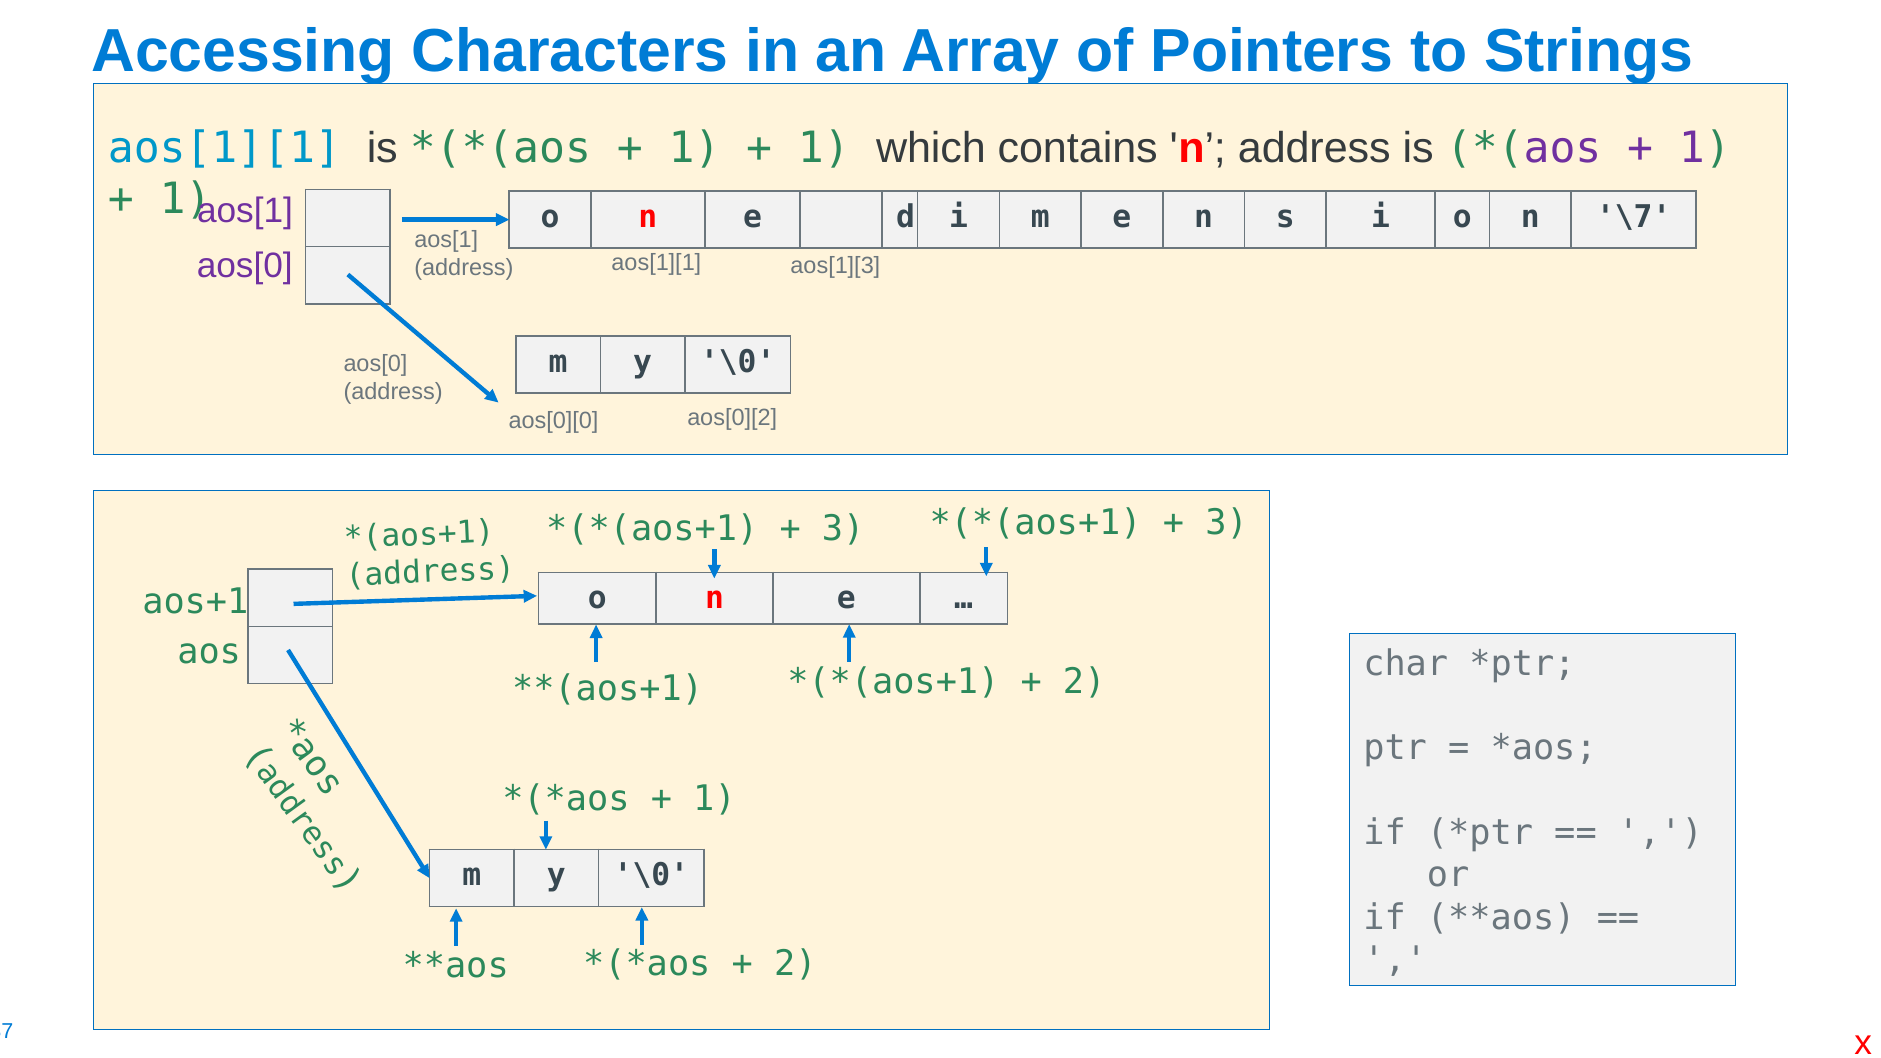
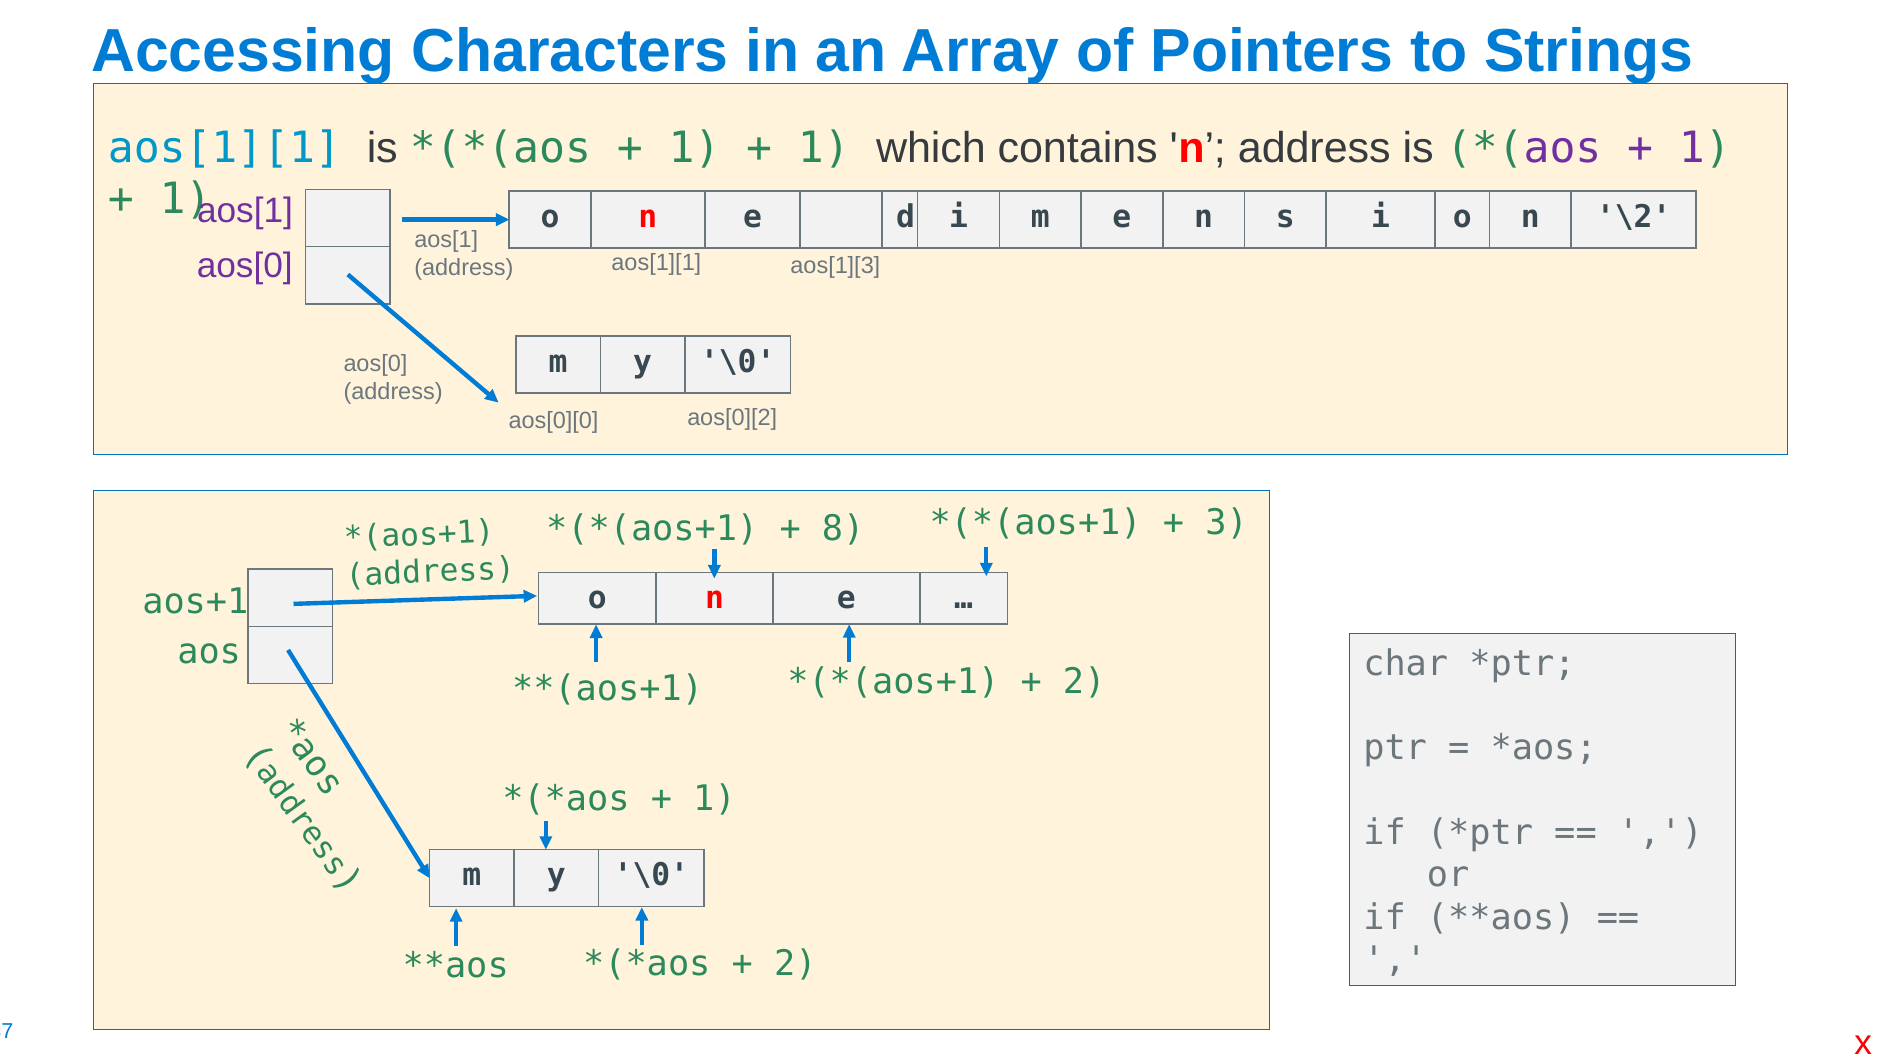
\7: \7 -> \2
3 at (843, 529): 3 -> 8
